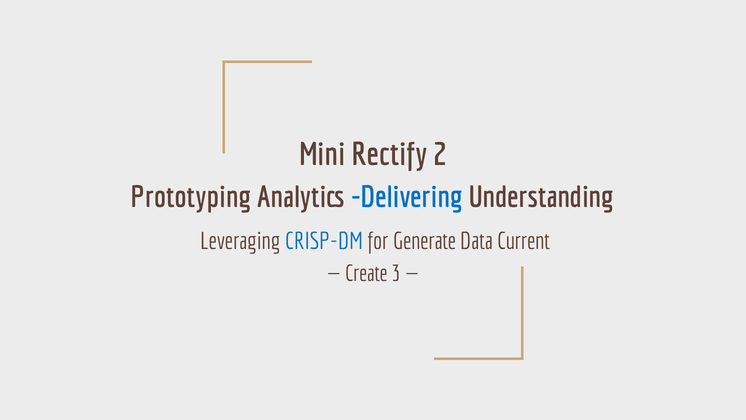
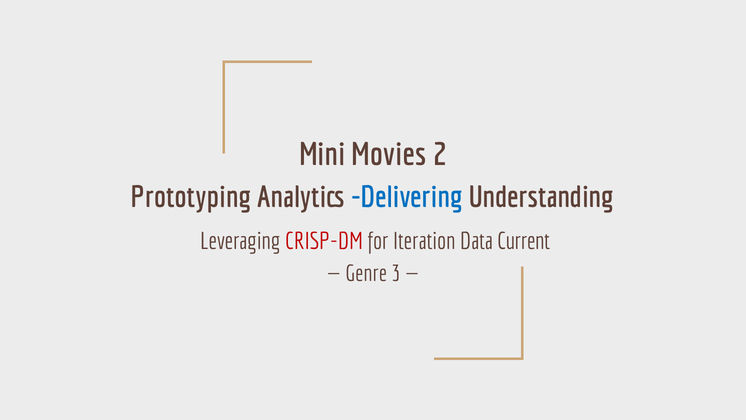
Rectify: Rectify -> Movies
CRISP-DM colour: blue -> red
Generate: Generate -> Iteration
Create: Create -> Genre
